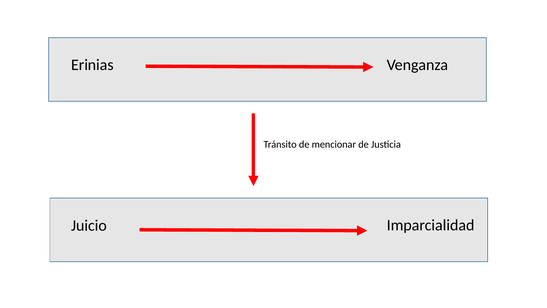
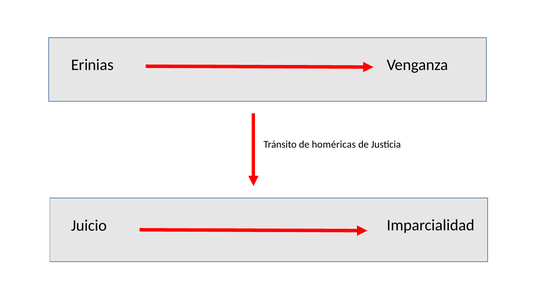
mencionar: mencionar -> homéricas
